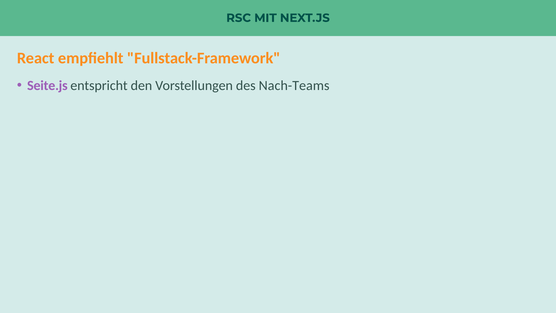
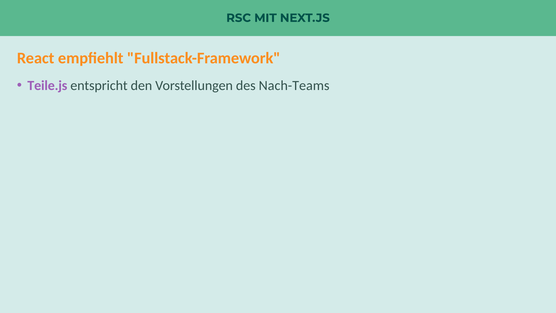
Seite.js: Seite.js -> Teile.js
